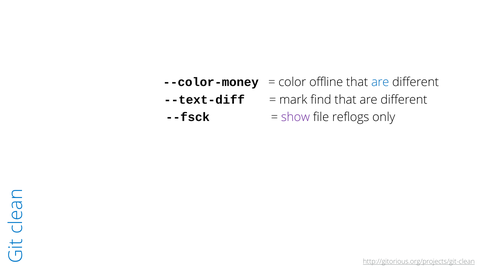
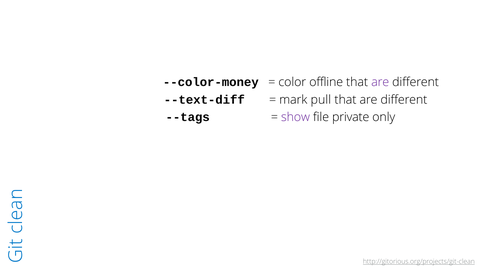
are at (380, 82) colour: blue -> purple
find: find -> pull
reflogs: reflogs -> private
--fsck: --fsck -> --tags
